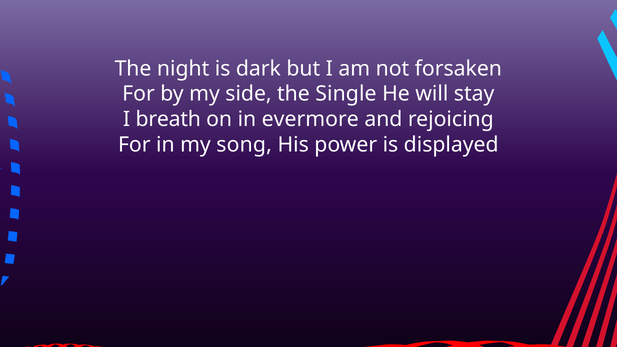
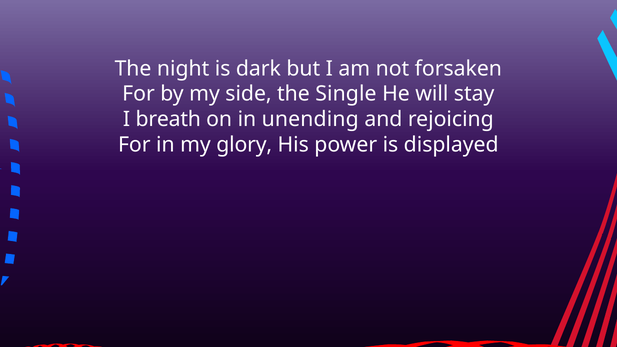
evermore: evermore -> unending
song: song -> glory
